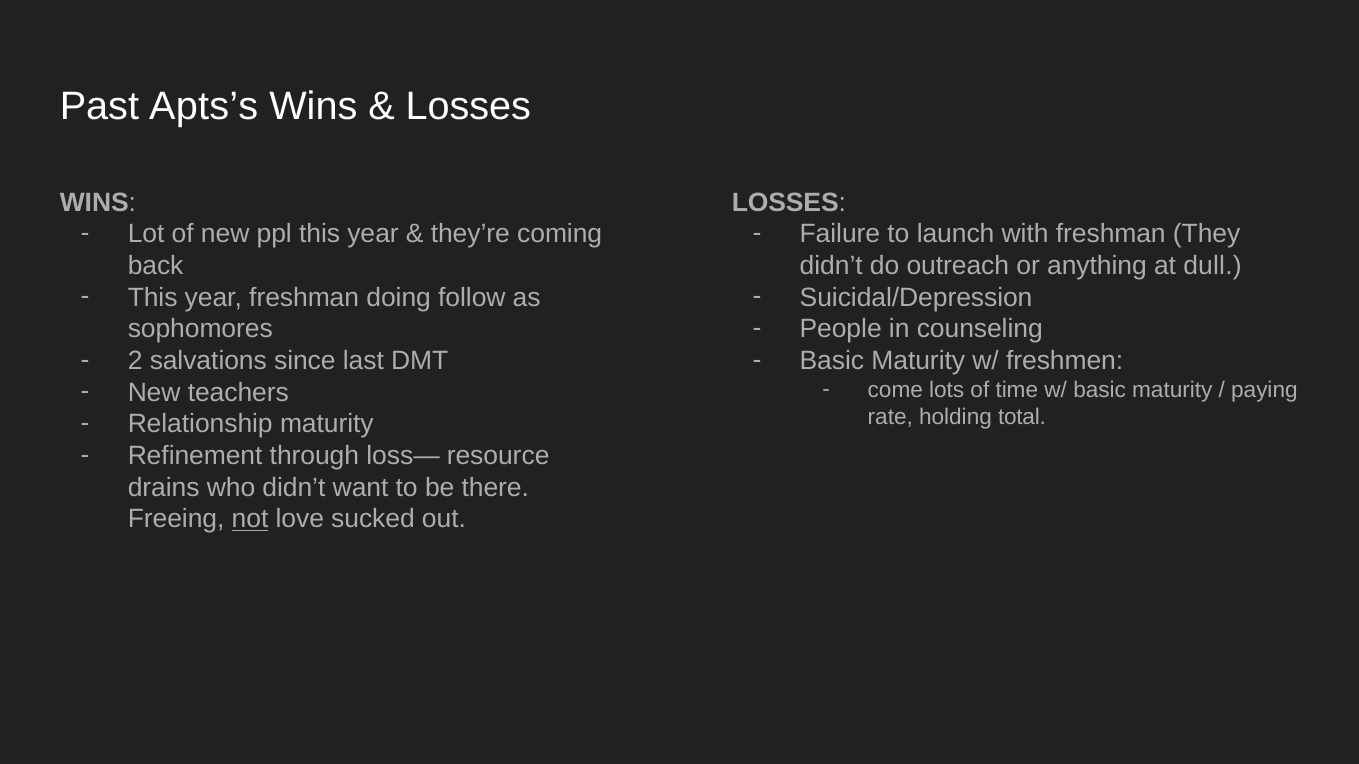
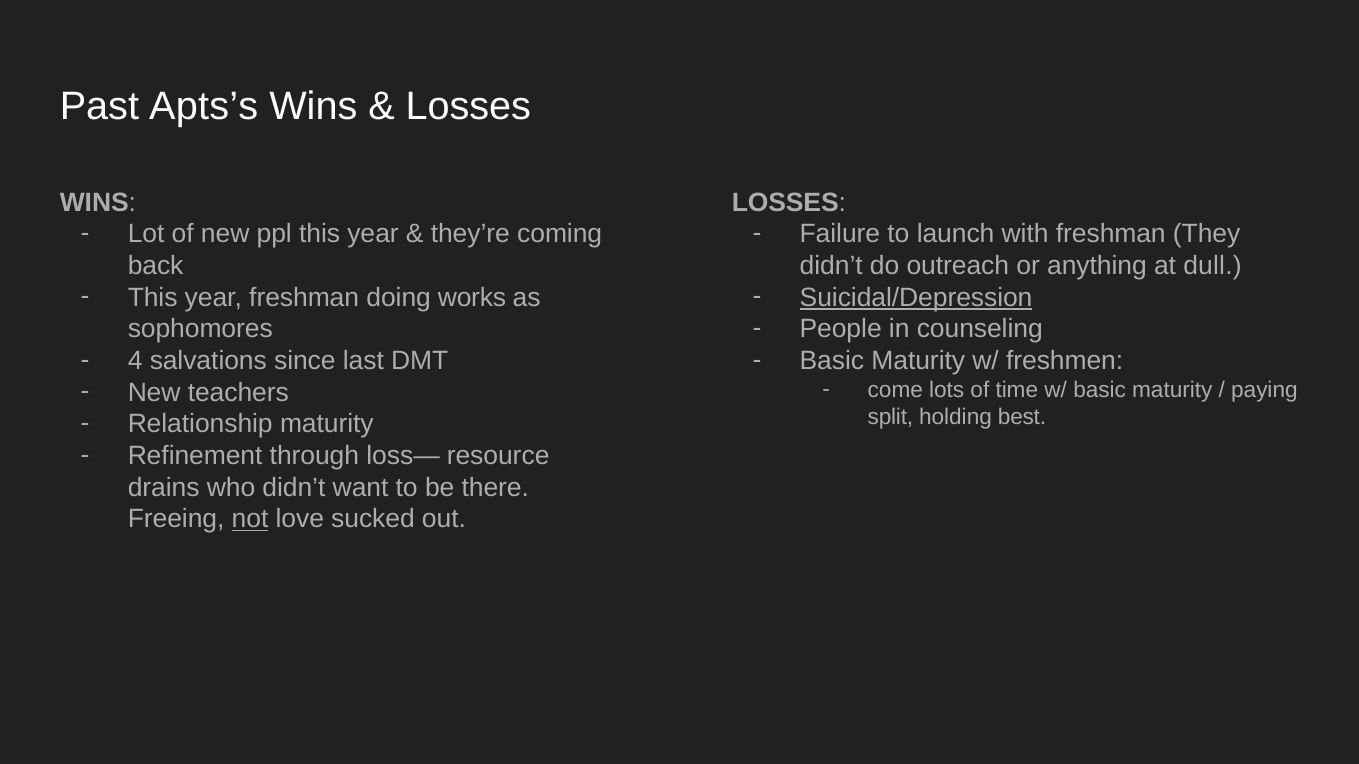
follow: follow -> works
Suicidal/Depression underline: none -> present
2: 2 -> 4
rate: rate -> split
total: total -> best
